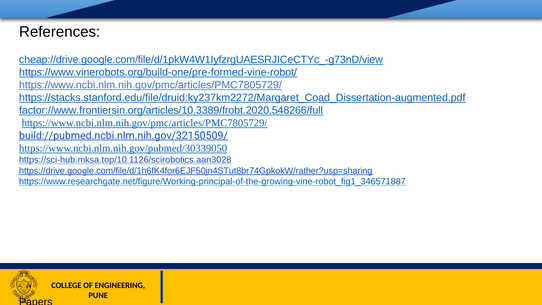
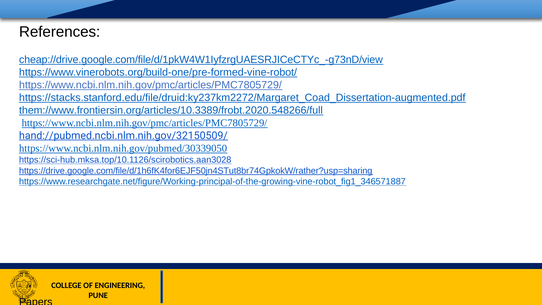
factor://www.frontiersin.org/articles/10.3389/frobt.2020.548266/full: factor://www.frontiersin.org/articles/10.3389/frobt.2020.548266/full -> them://www.frontiersin.org/articles/10.3389/frobt.2020.548266/full
build://pubmed.ncbi.nlm.nih.gov/32150509/: build://pubmed.ncbi.nlm.nih.gov/32150509/ -> hand://pubmed.ncbi.nlm.nih.gov/32150509/
